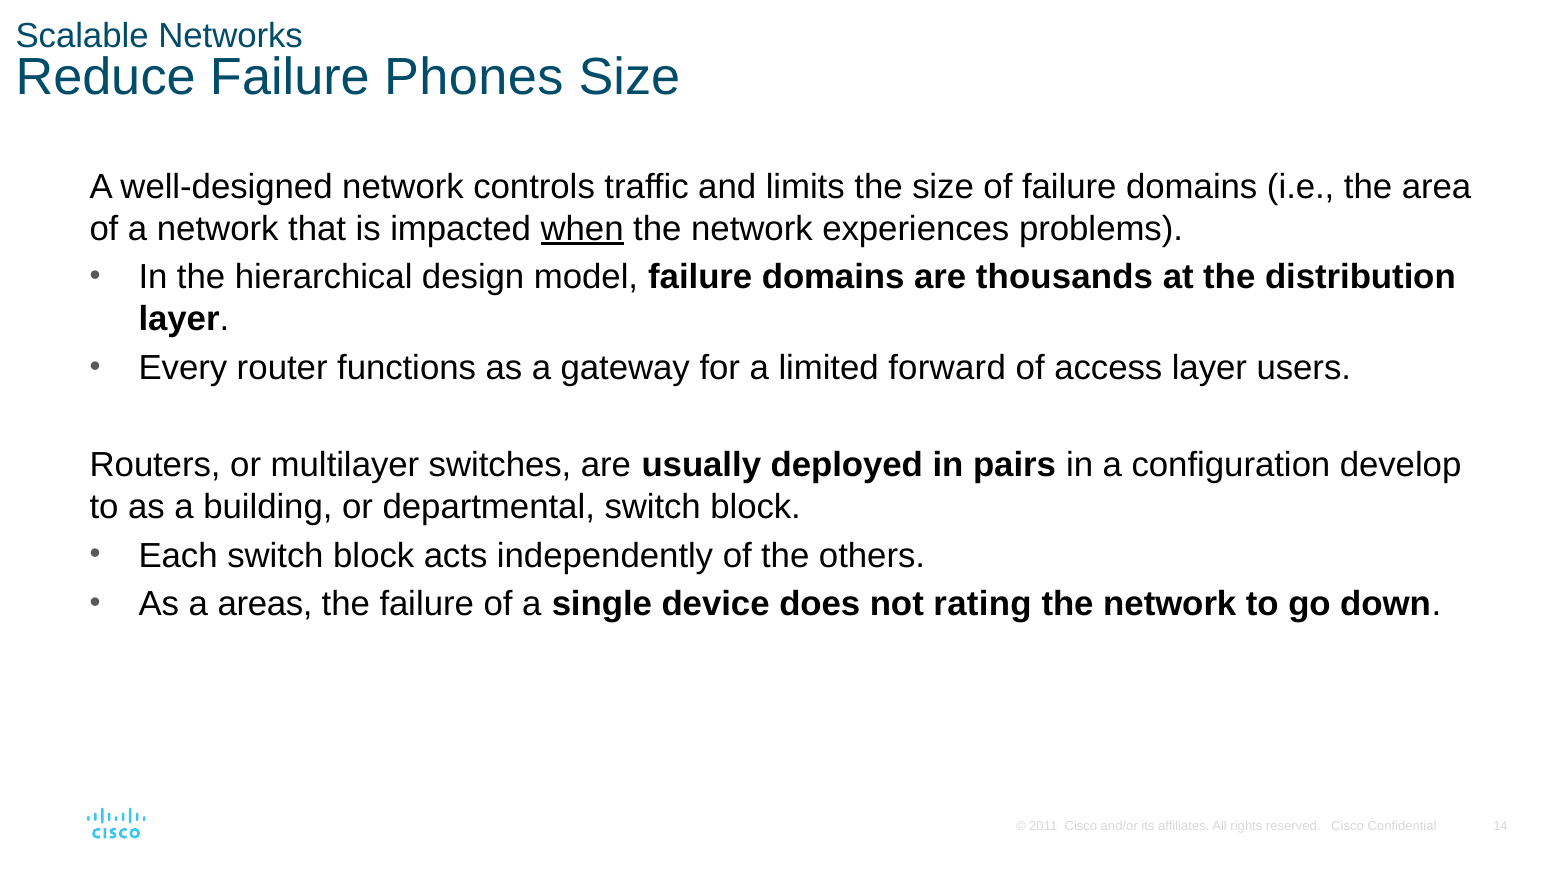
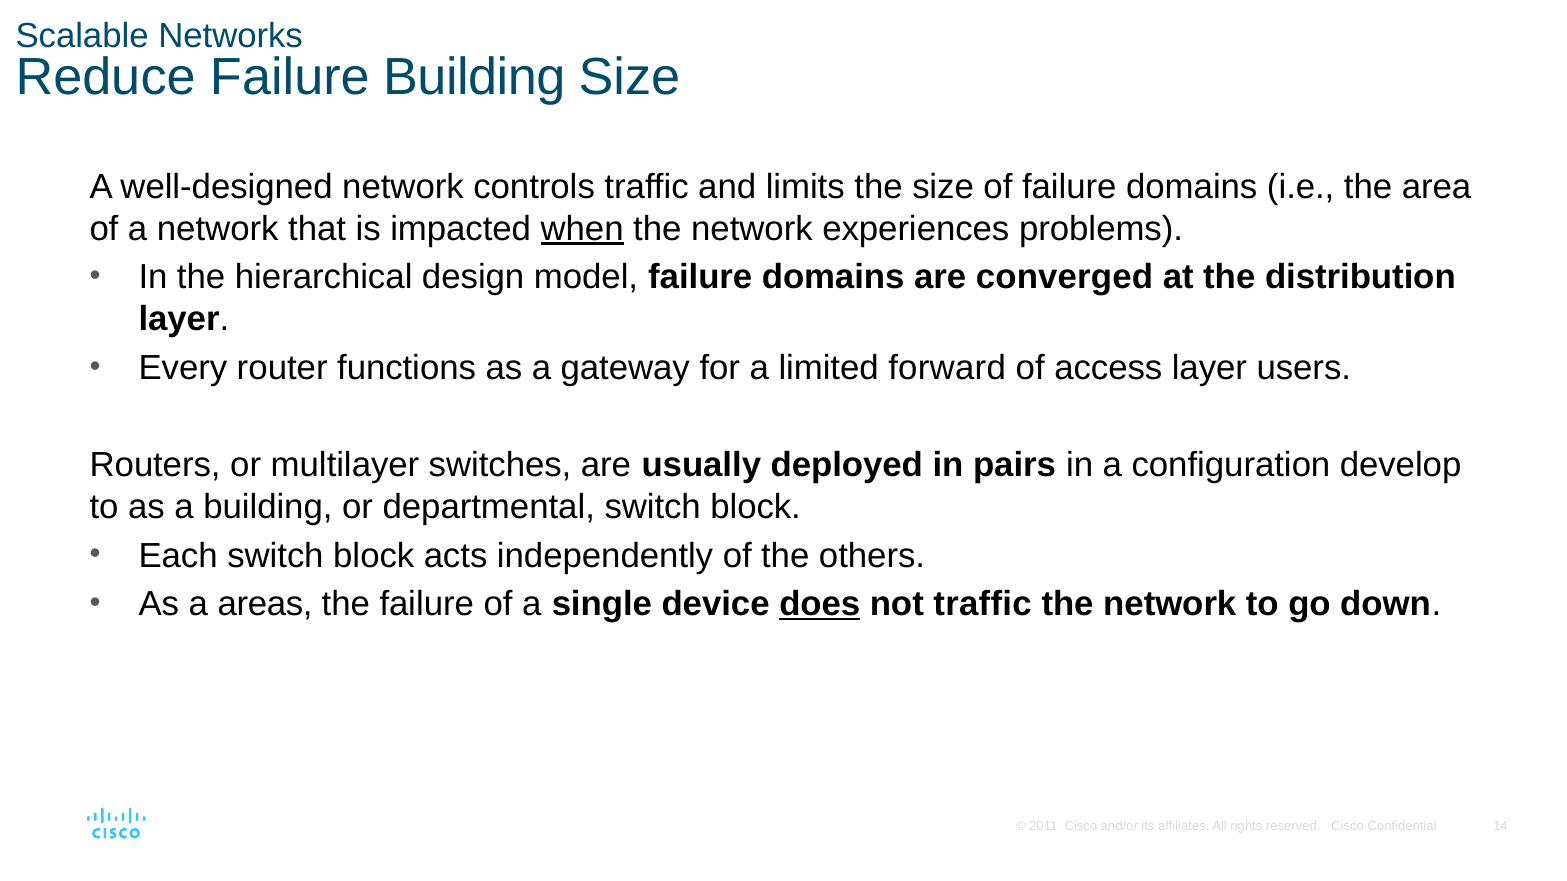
Failure Phones: Phones -> Building
thousands: thousands -> converged
does underline: none -> present
not rating: rating -> traffic
